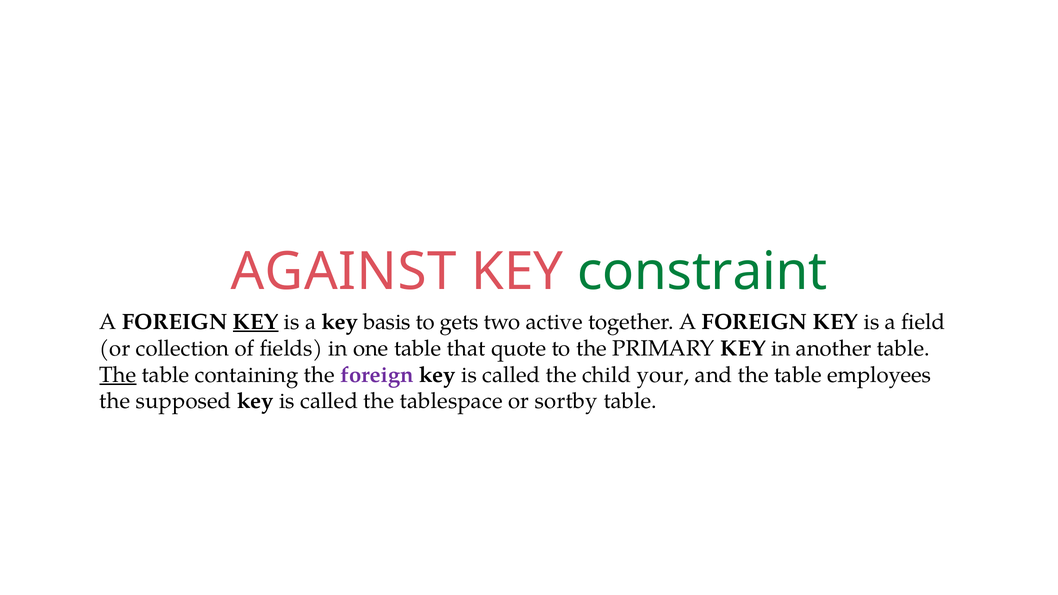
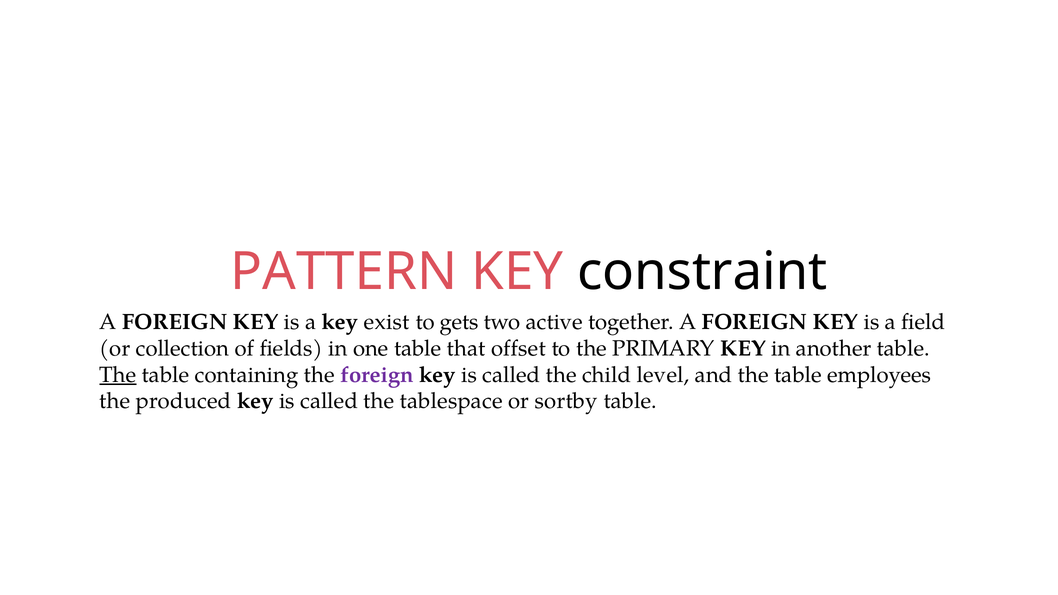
AGAINST: AGAINST -> PATTERN
constraint colour: green -> black
KEY at (256, 322) underline: present -> none
basis: basis -> exist
quote: quote -> offset
your: your -> level
supposed: supposed -> produced
